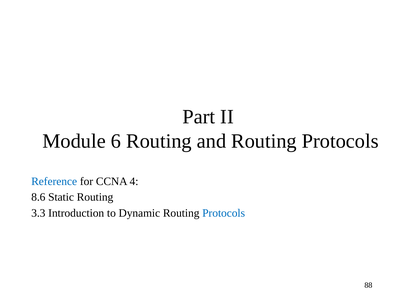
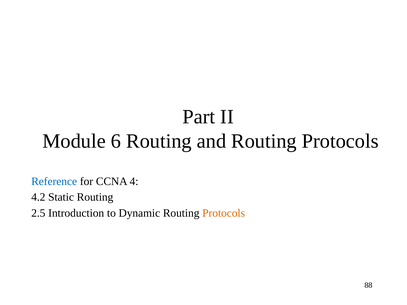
8.6: 8.6 -> 4.2
3.3: 3.3 -> 2.5
Protocols at (224, 213) colour: blue -> orange
